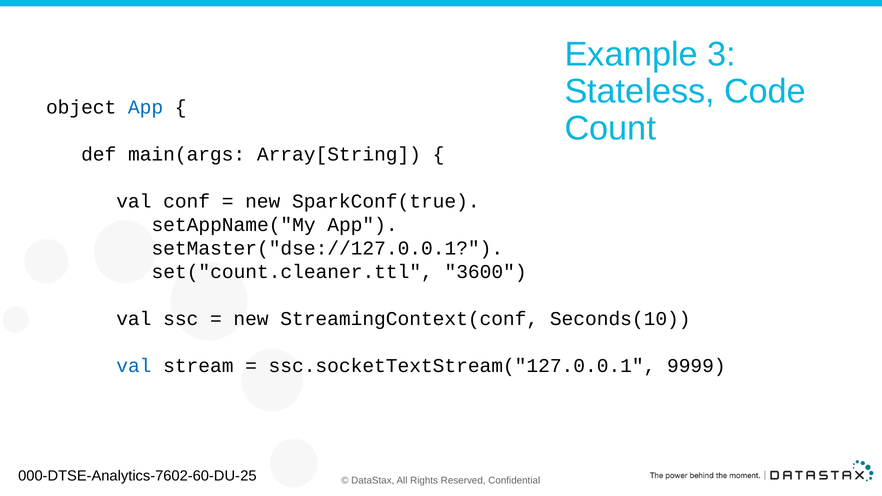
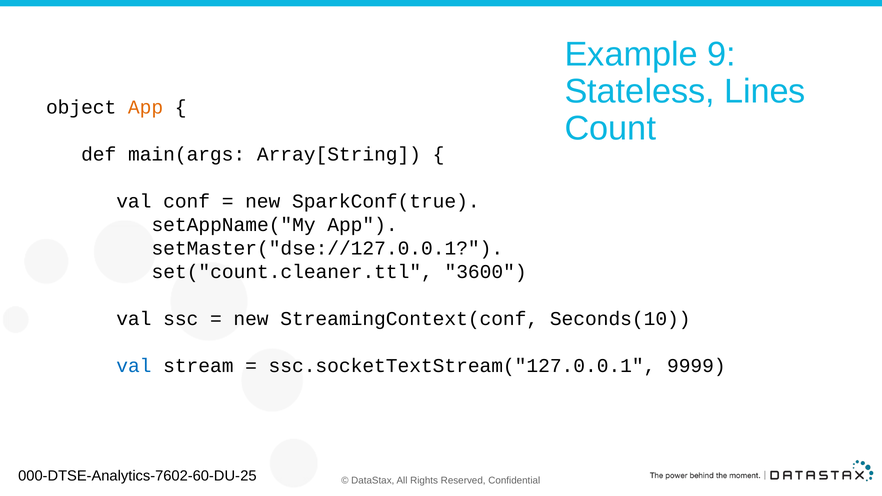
3: 3 -> 9
Code: Code -> Lines
App at (146, 108) colour: blue -> orange
